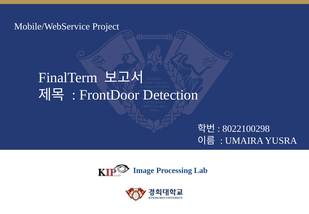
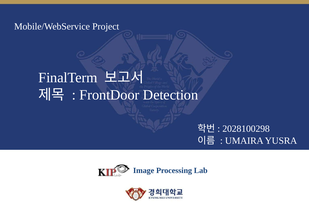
8022100298: 8022100298 -> 2028100298
